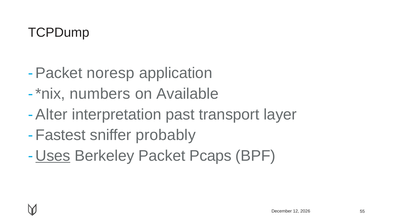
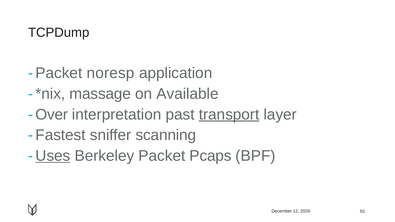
numbers: numbers -> massage
Alter: Alter -> Over
transport underline: none -> present
probably: probably -> scanning
